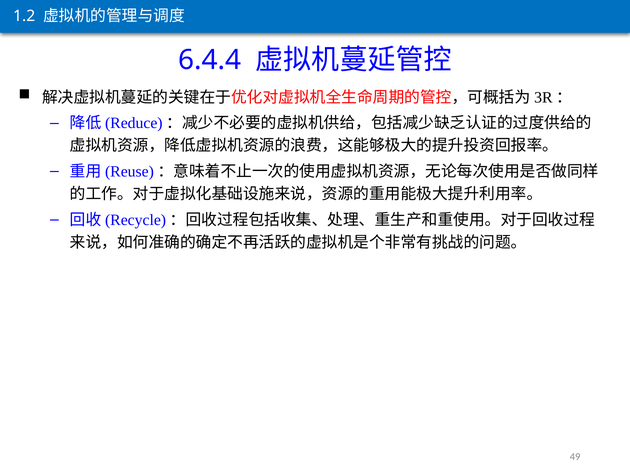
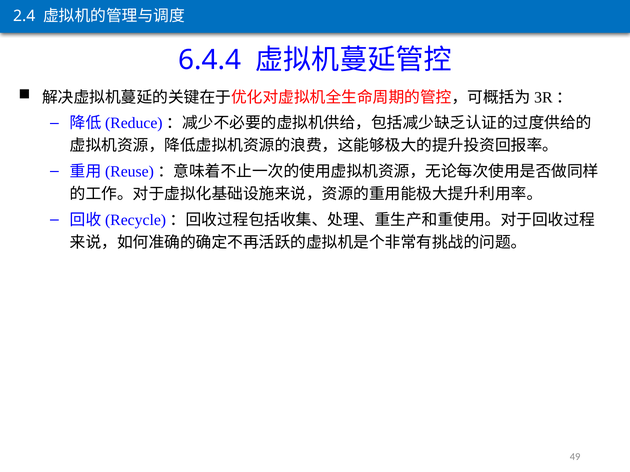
1.2: 1.2 -> 2.4
